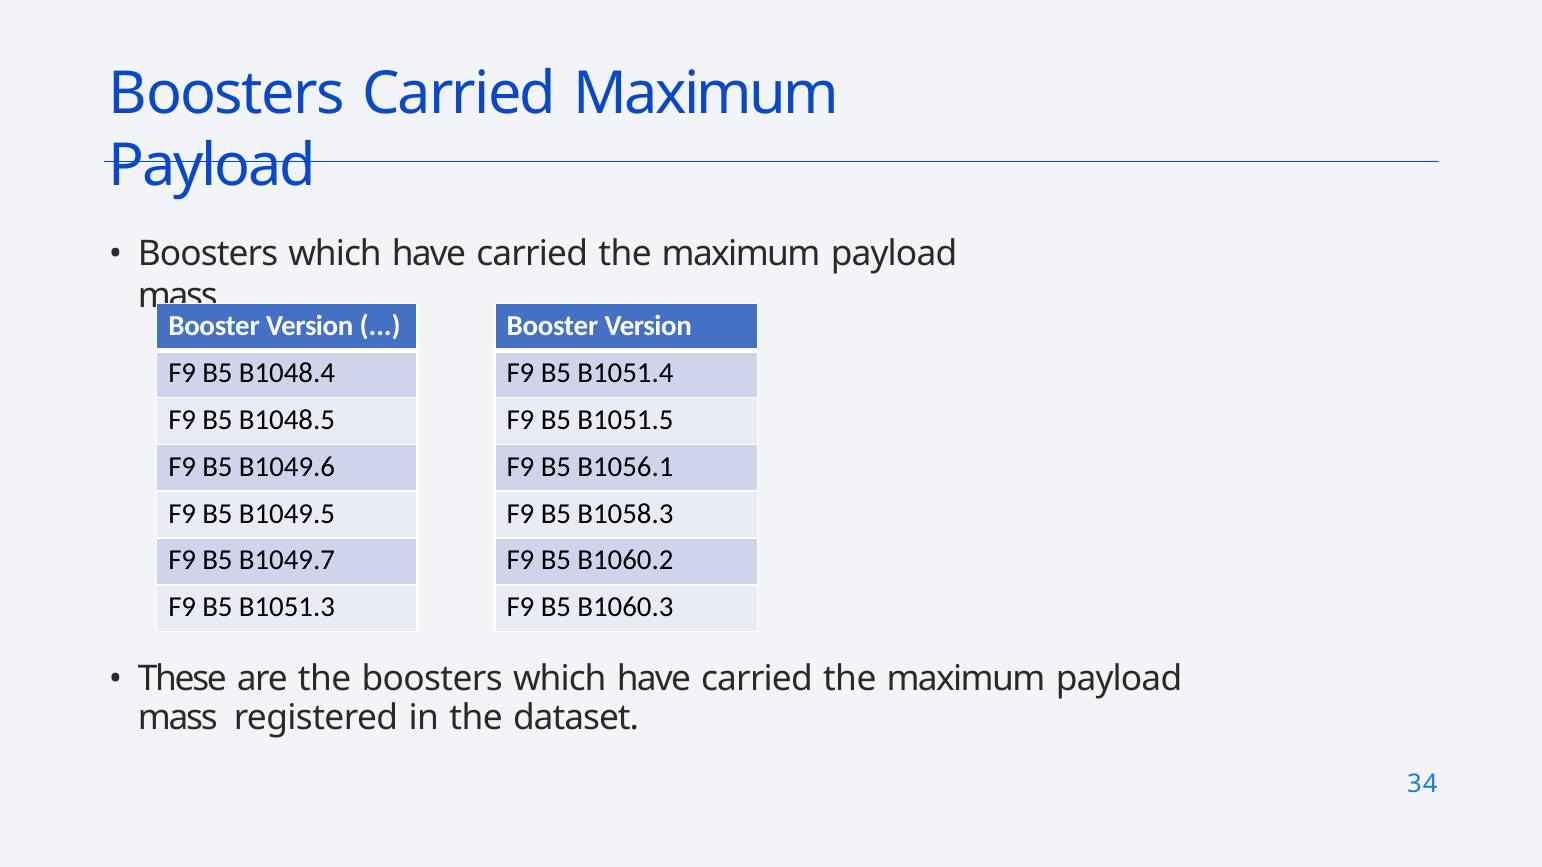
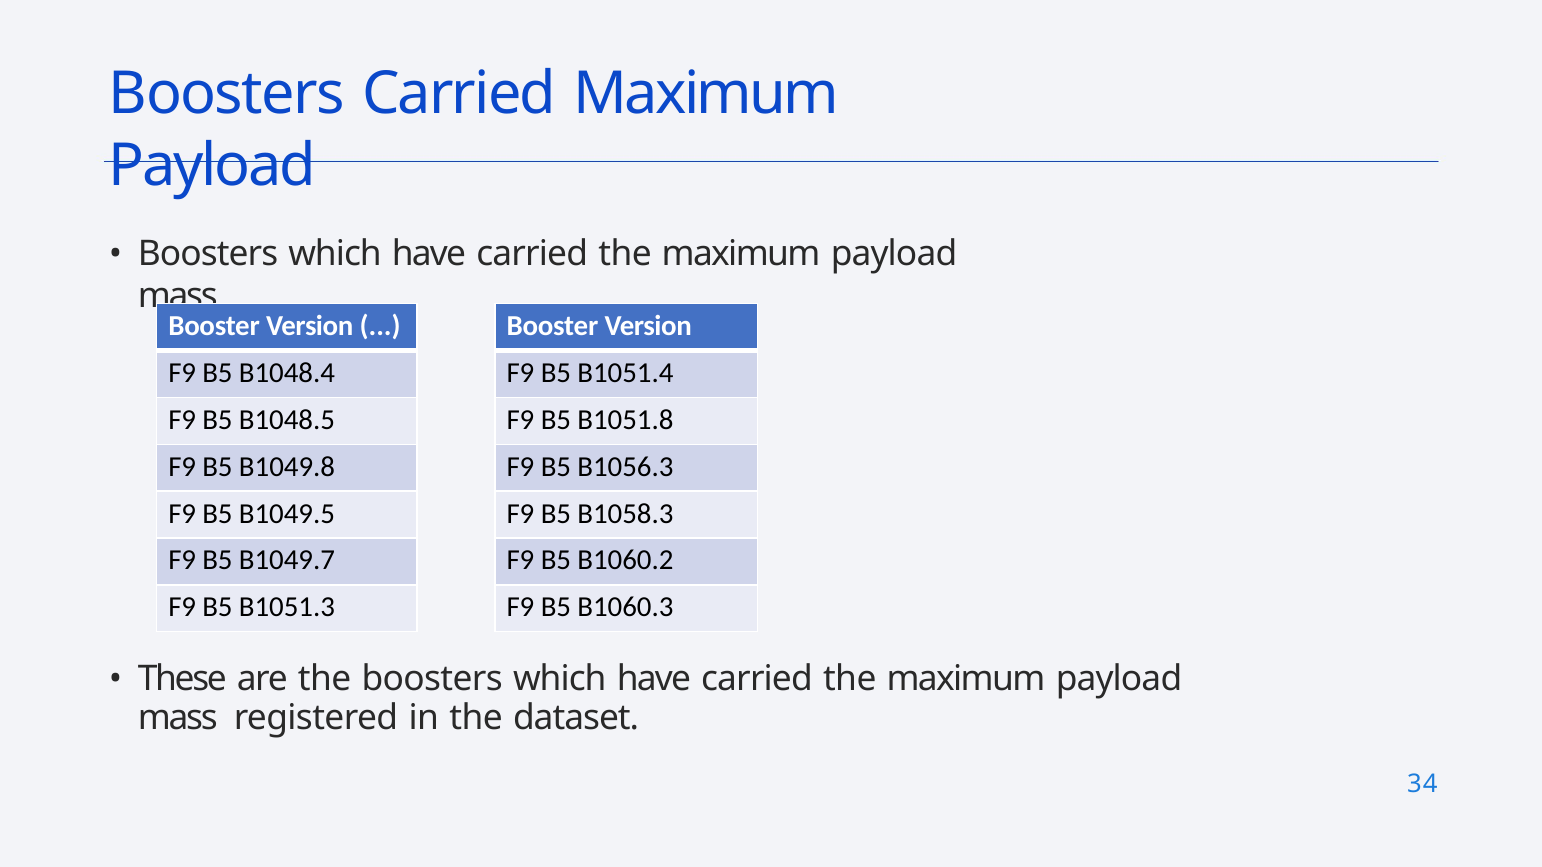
B1051.5: B1051.5 -> B1051.8
B1049.6: B1049.6 -> B1049.8
B1056.1: B1056.1 -> B1056.3
